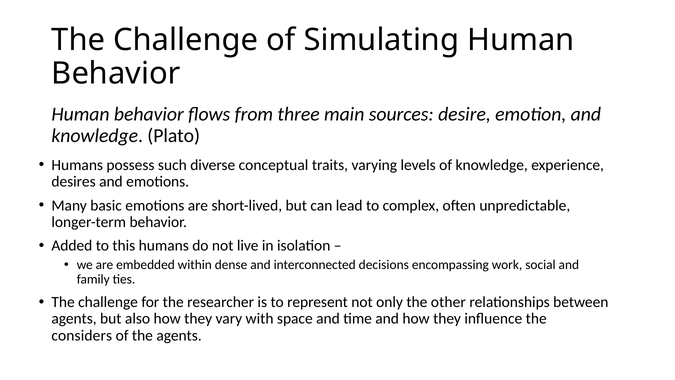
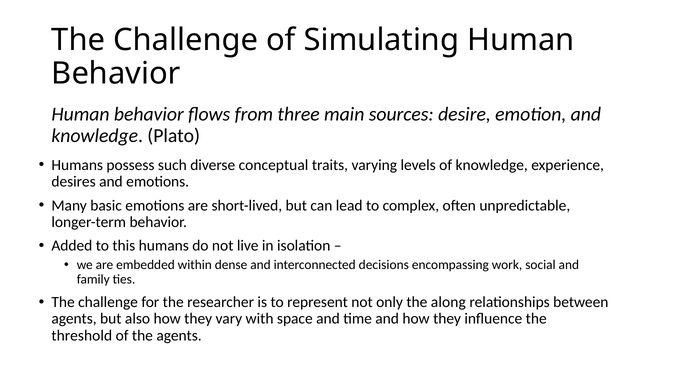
other: other -> along
considers: considers -> threshold
